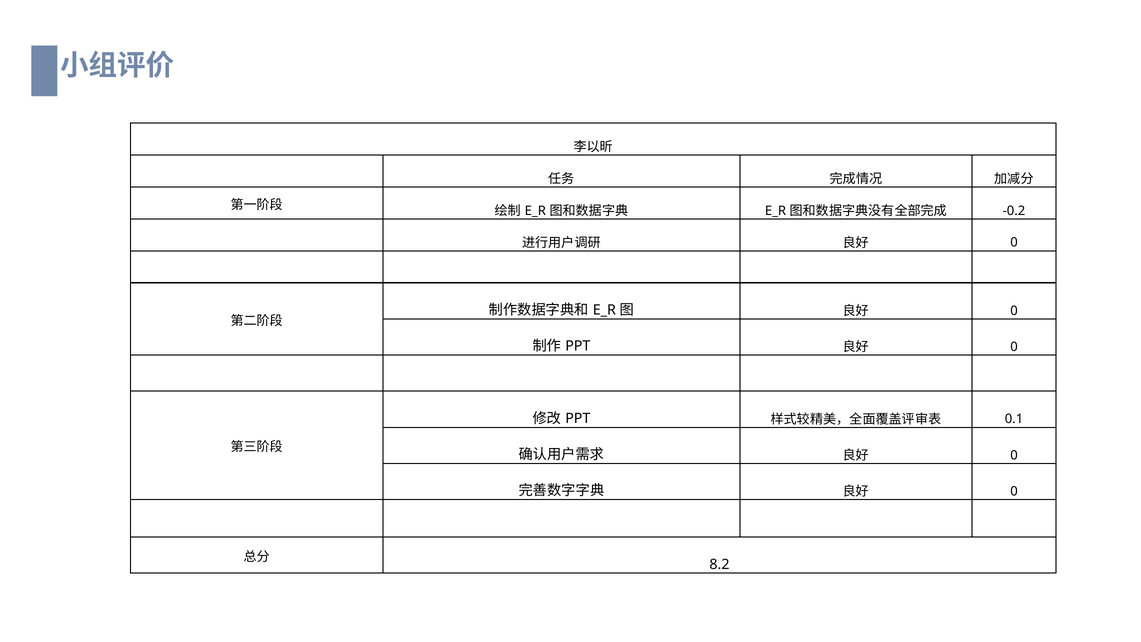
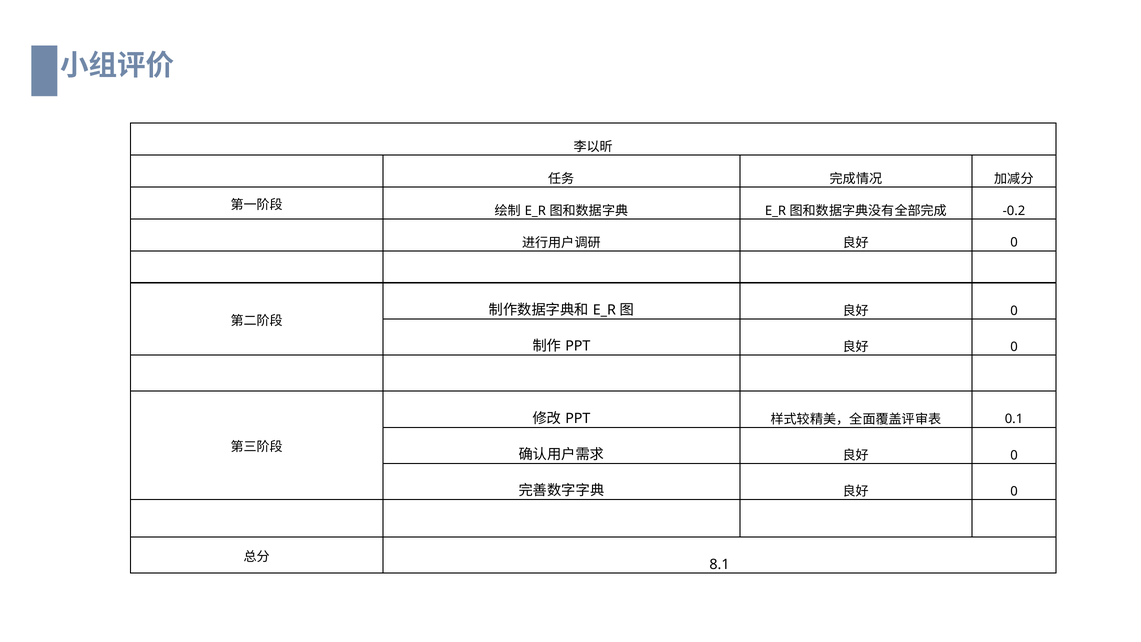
8.2: 8.2 -> 8.1
